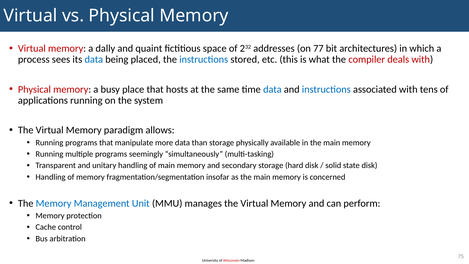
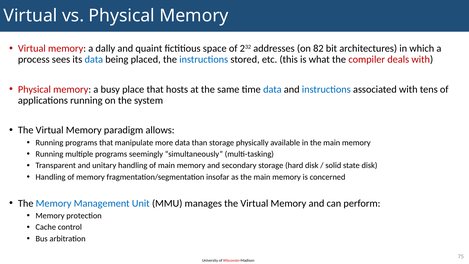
77: 77 -> 82
